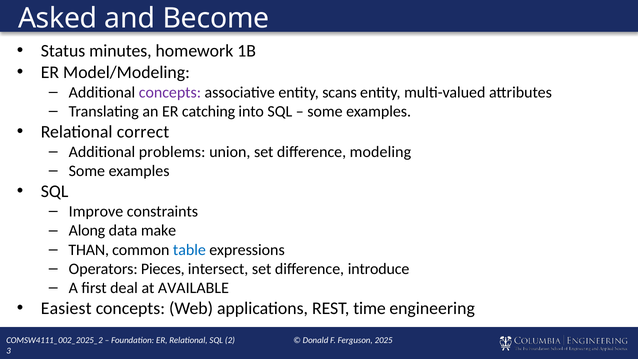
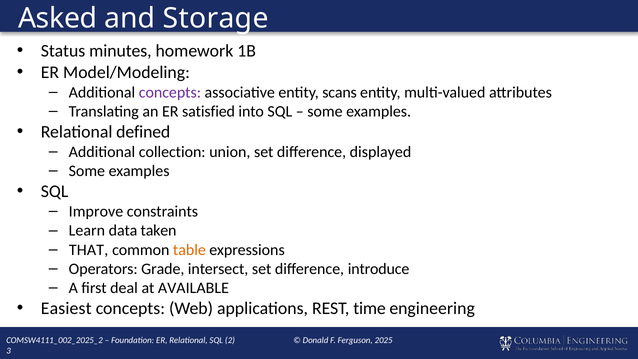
Become: Become -> Storage
catching: catching -> satisfied
correct: correct -> defined
problems: problems -> collection
modeling: modeling -> displayed
Along: Along -> Learn
make: make -> taken
THAN: THAN -> THAT
table colour: blue -> orange
Pieces: Pieces -> Grade
